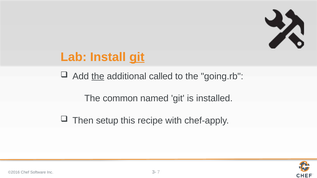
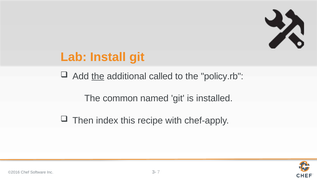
git at (137, 57) underline: present -> none
going.rb: going.rb -> policy.rb
setup: setup -> index
